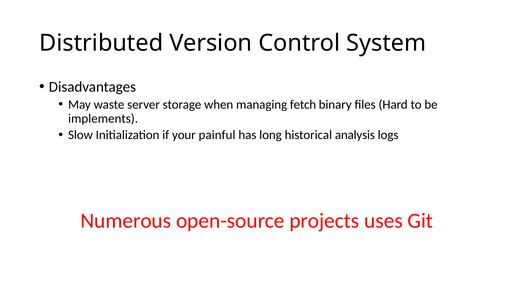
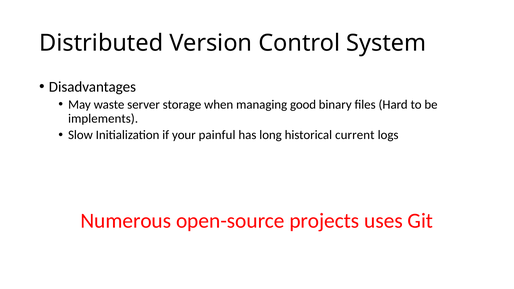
fetch: fetch -> good
analysis: analysis -> current
